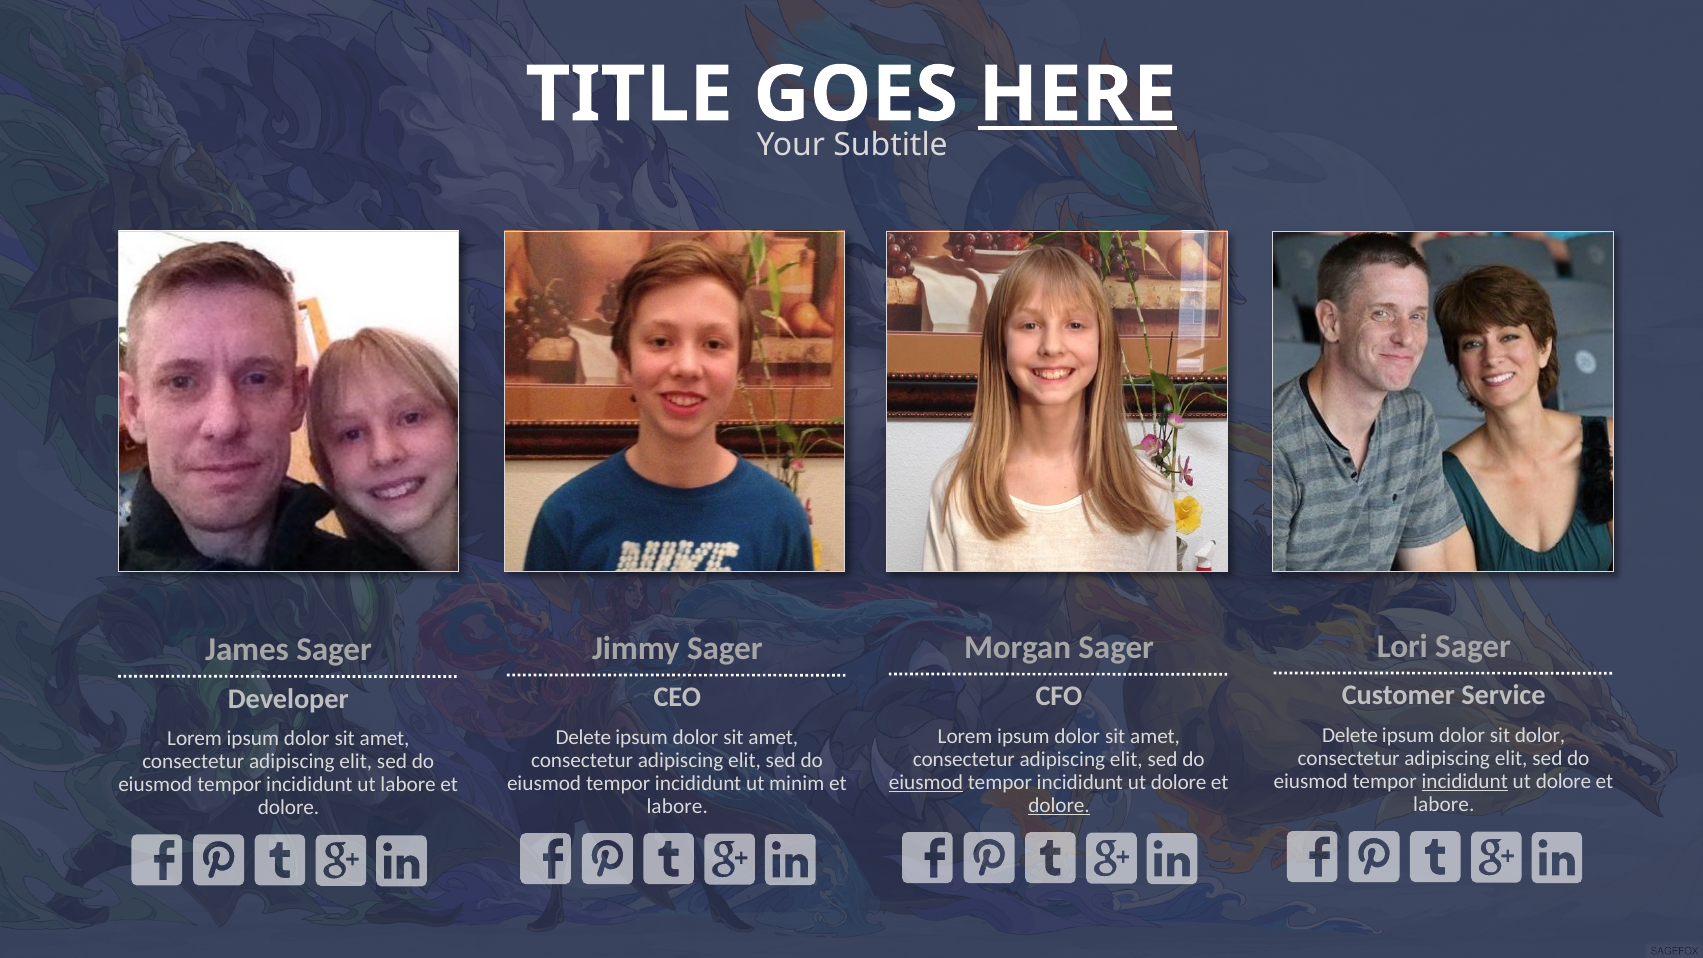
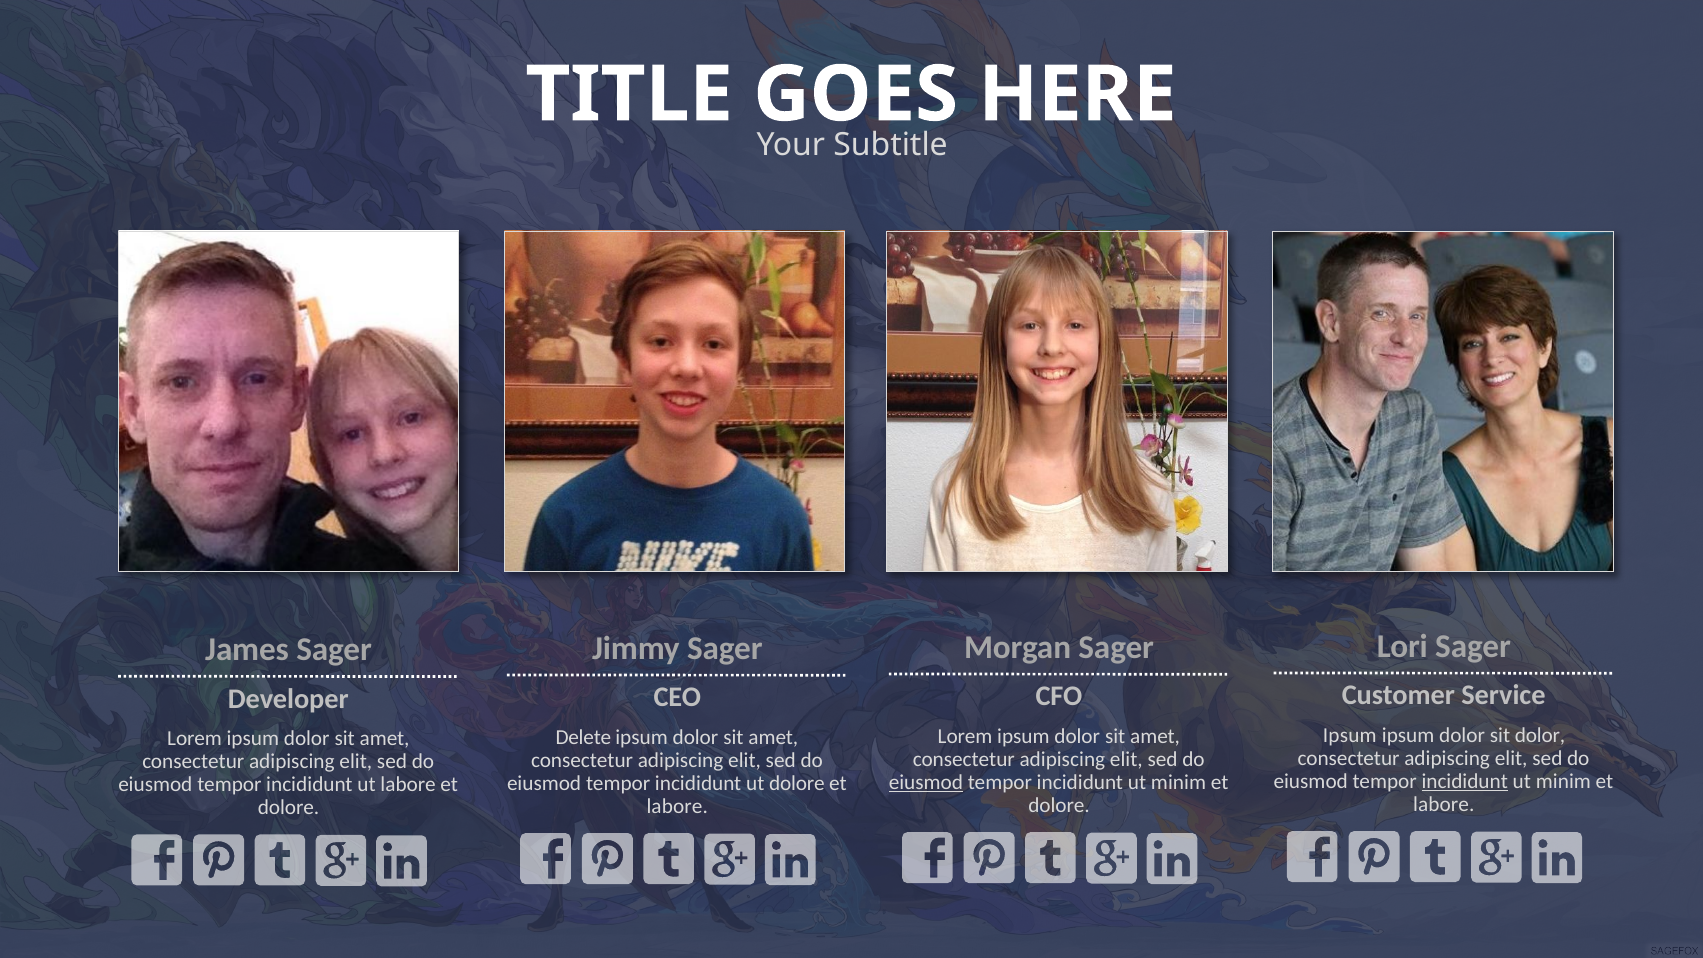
HERE underline: present -> none
Delete at (1350, 736): Delete -> Ipsum
dolore at (1563, 782): dolore -> minim
dolore at (1179, 783): dolore -> minim
ut minim: minim -> dolore
dolore at (1059, 806) underline: present -> none
